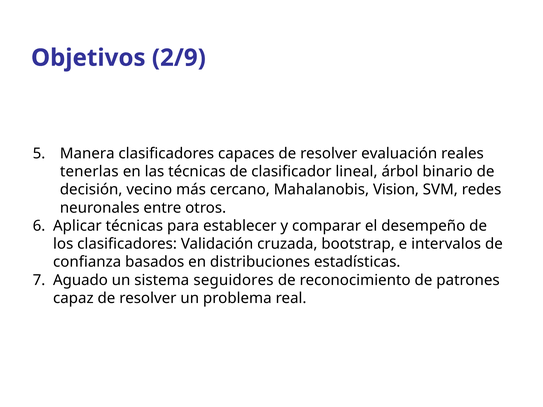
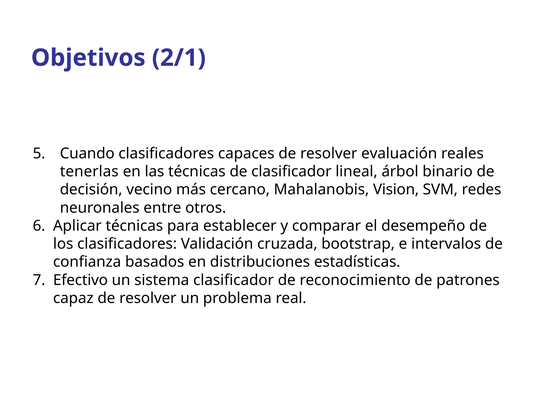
2/9: 2/9 -> 2/1
Manera: Manera -> Cuando
Aguado: Aguado -> Efectivo
sistema seguidores: seguidores -> clasificador
